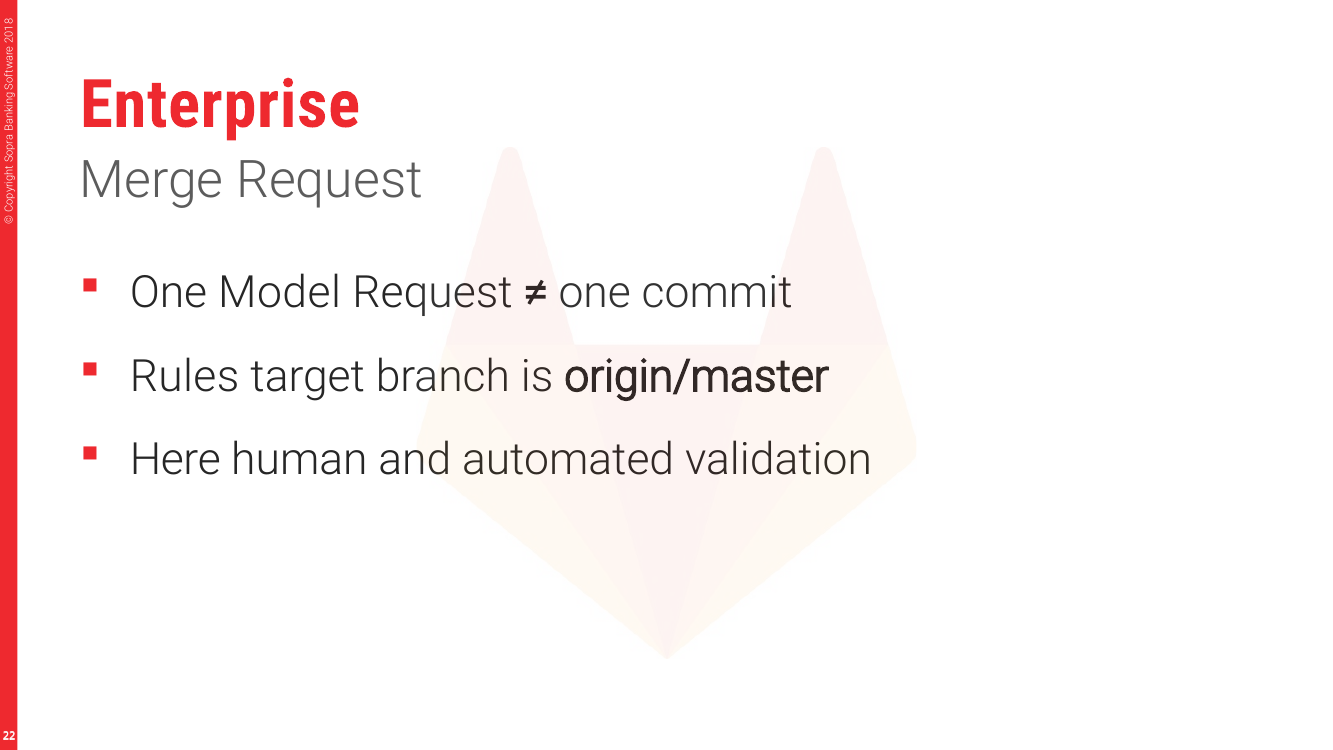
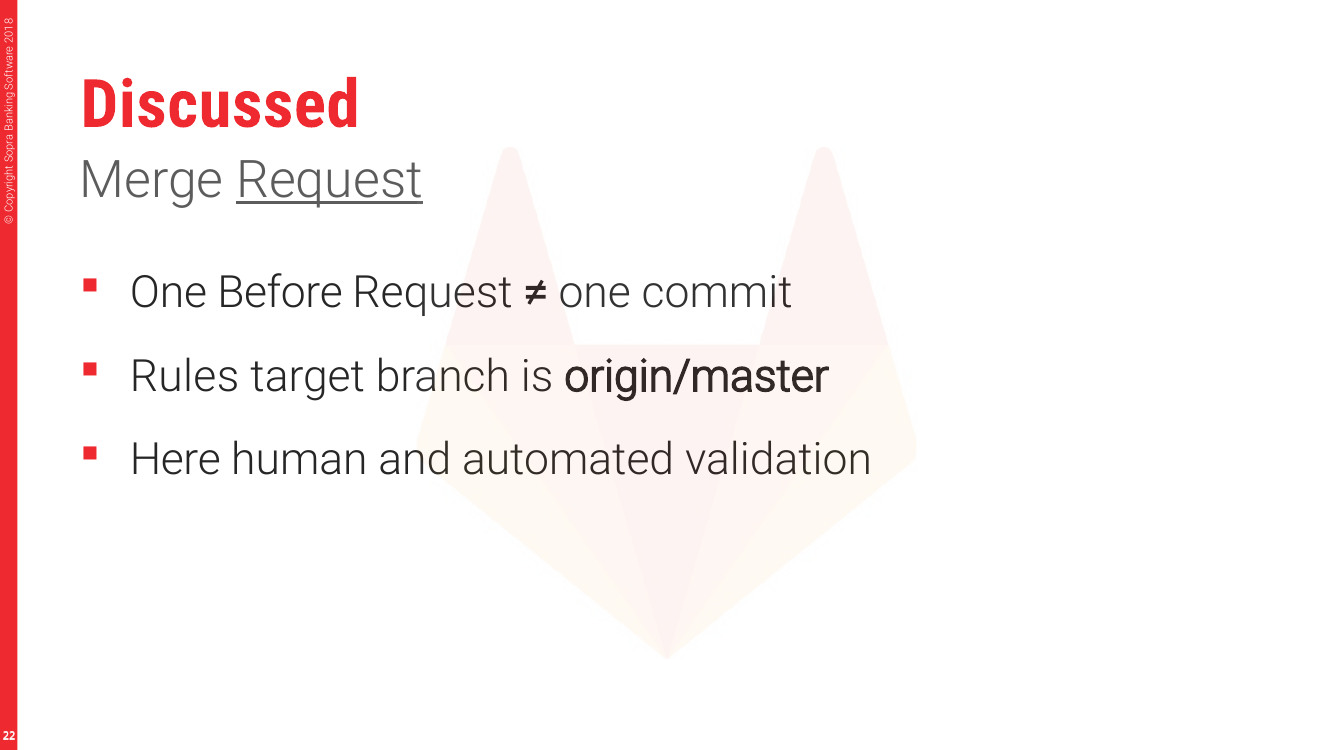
Enterprise: Enterprise -> Discussed
Request at (330, 181) underline: none -> present
Model: Model -> Before
